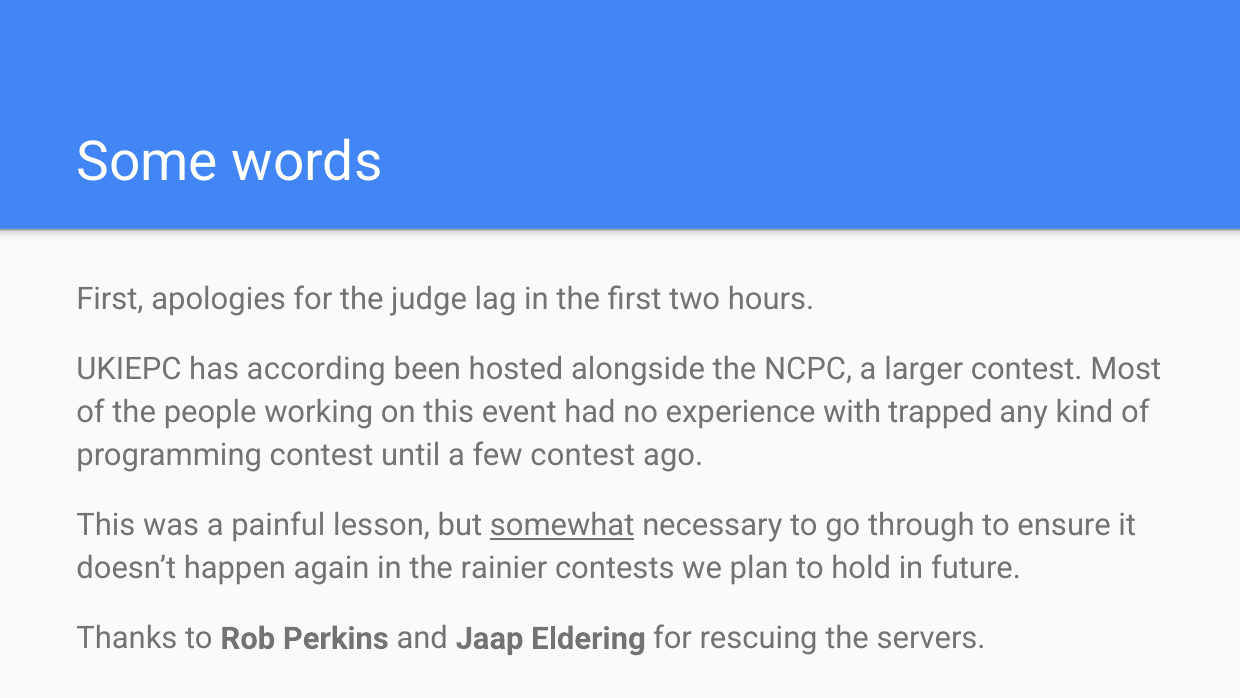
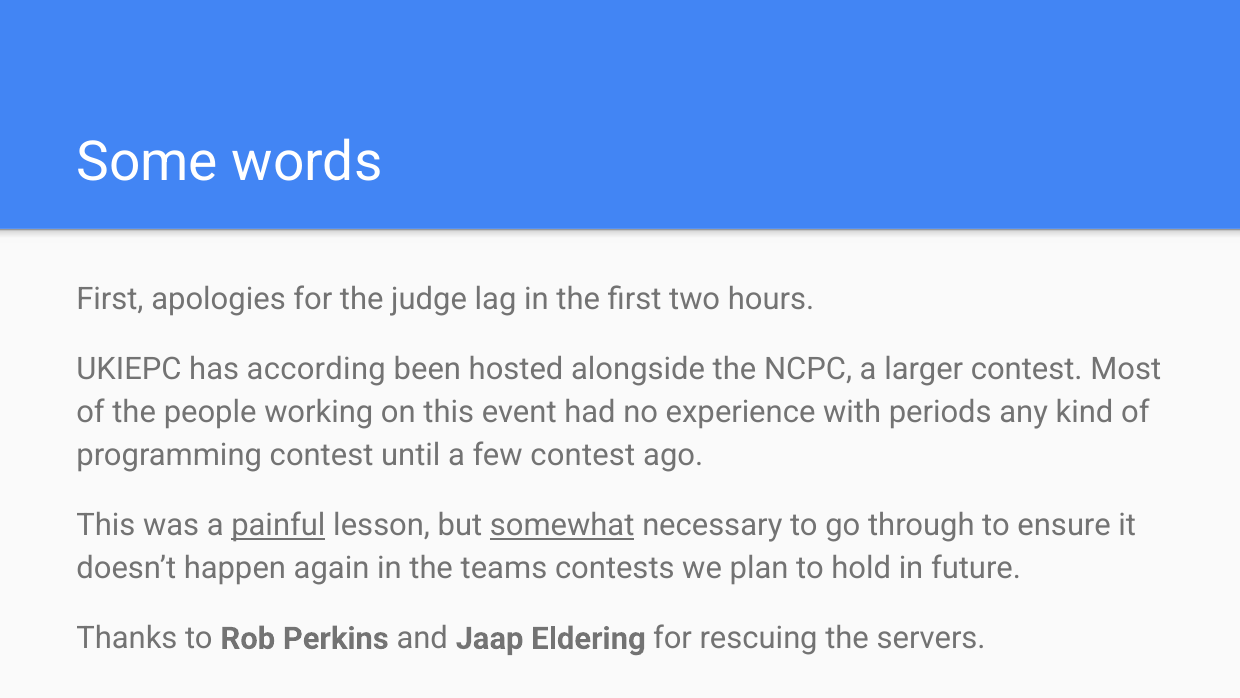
trapped: trapped -> periods
painful underline: none -> present
rainier: rainier -> teams
